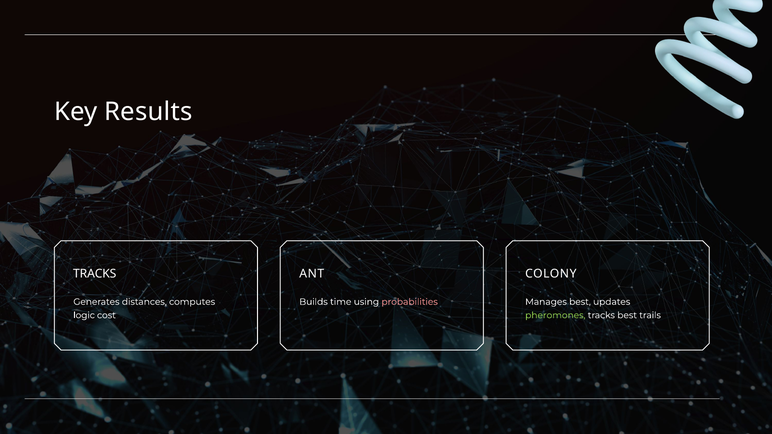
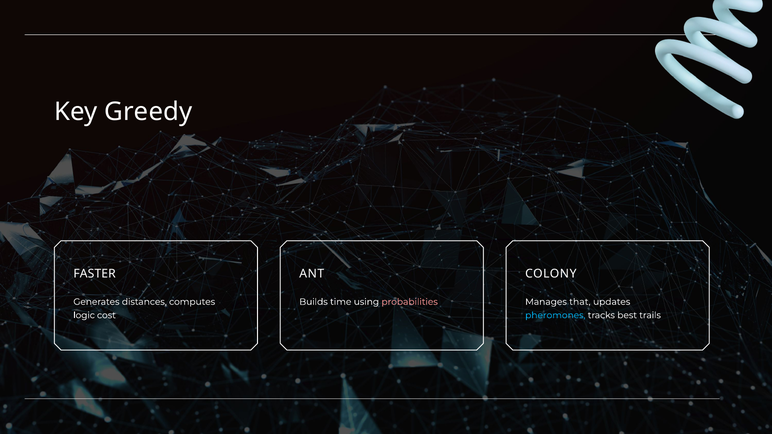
Results: Results -> Greedy
TRACKS at (95, 274): TRACKS -> FASTER
Manages best: best -> that
pheromones colour: light green -> light blue
